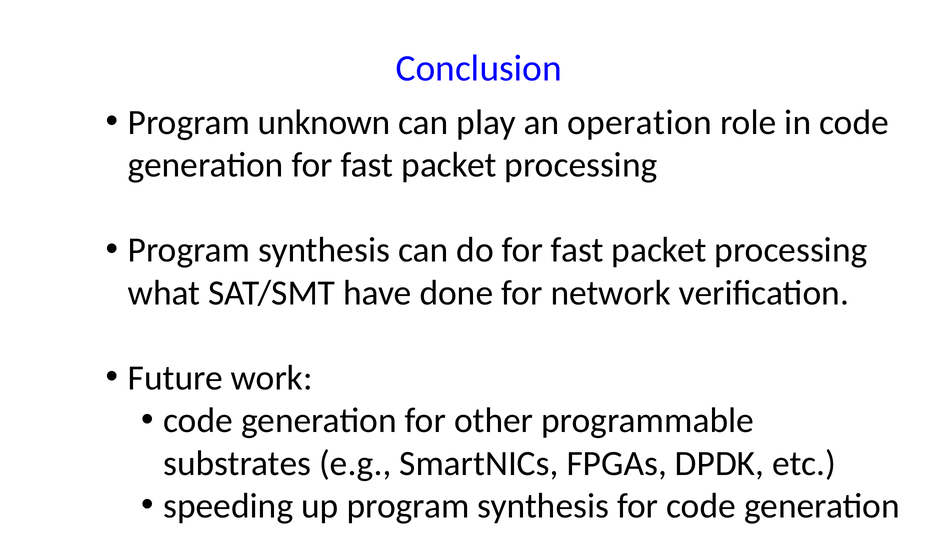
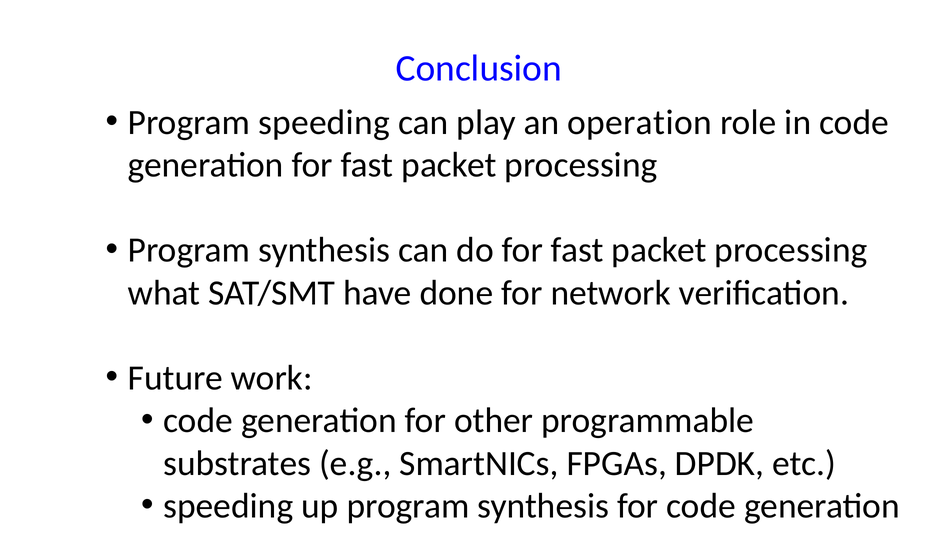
Program unknown: unknown -> speeding
